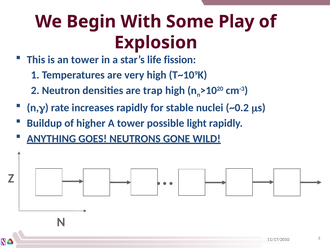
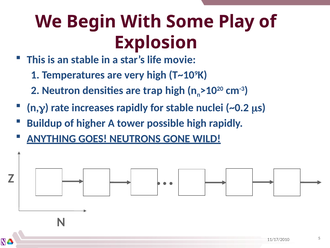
an tower: tower -> stable
fission: fission -> movie
possible light: light -> high
